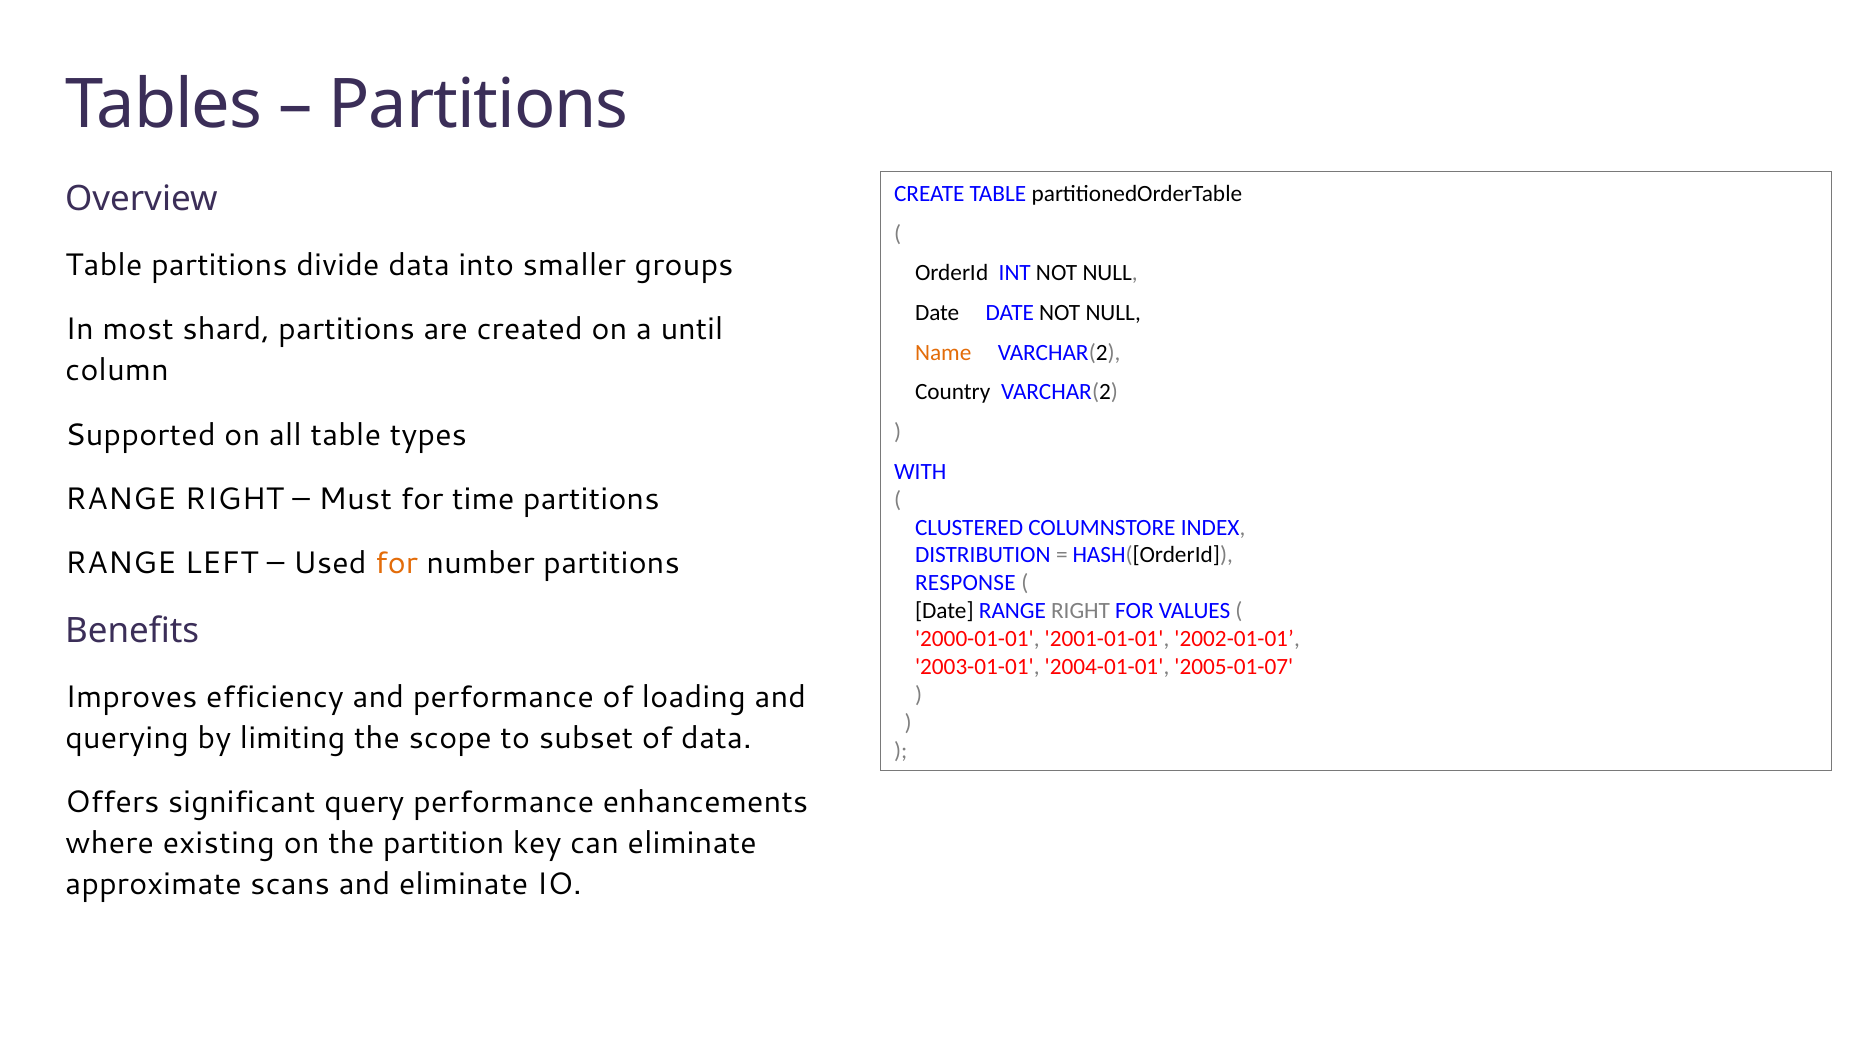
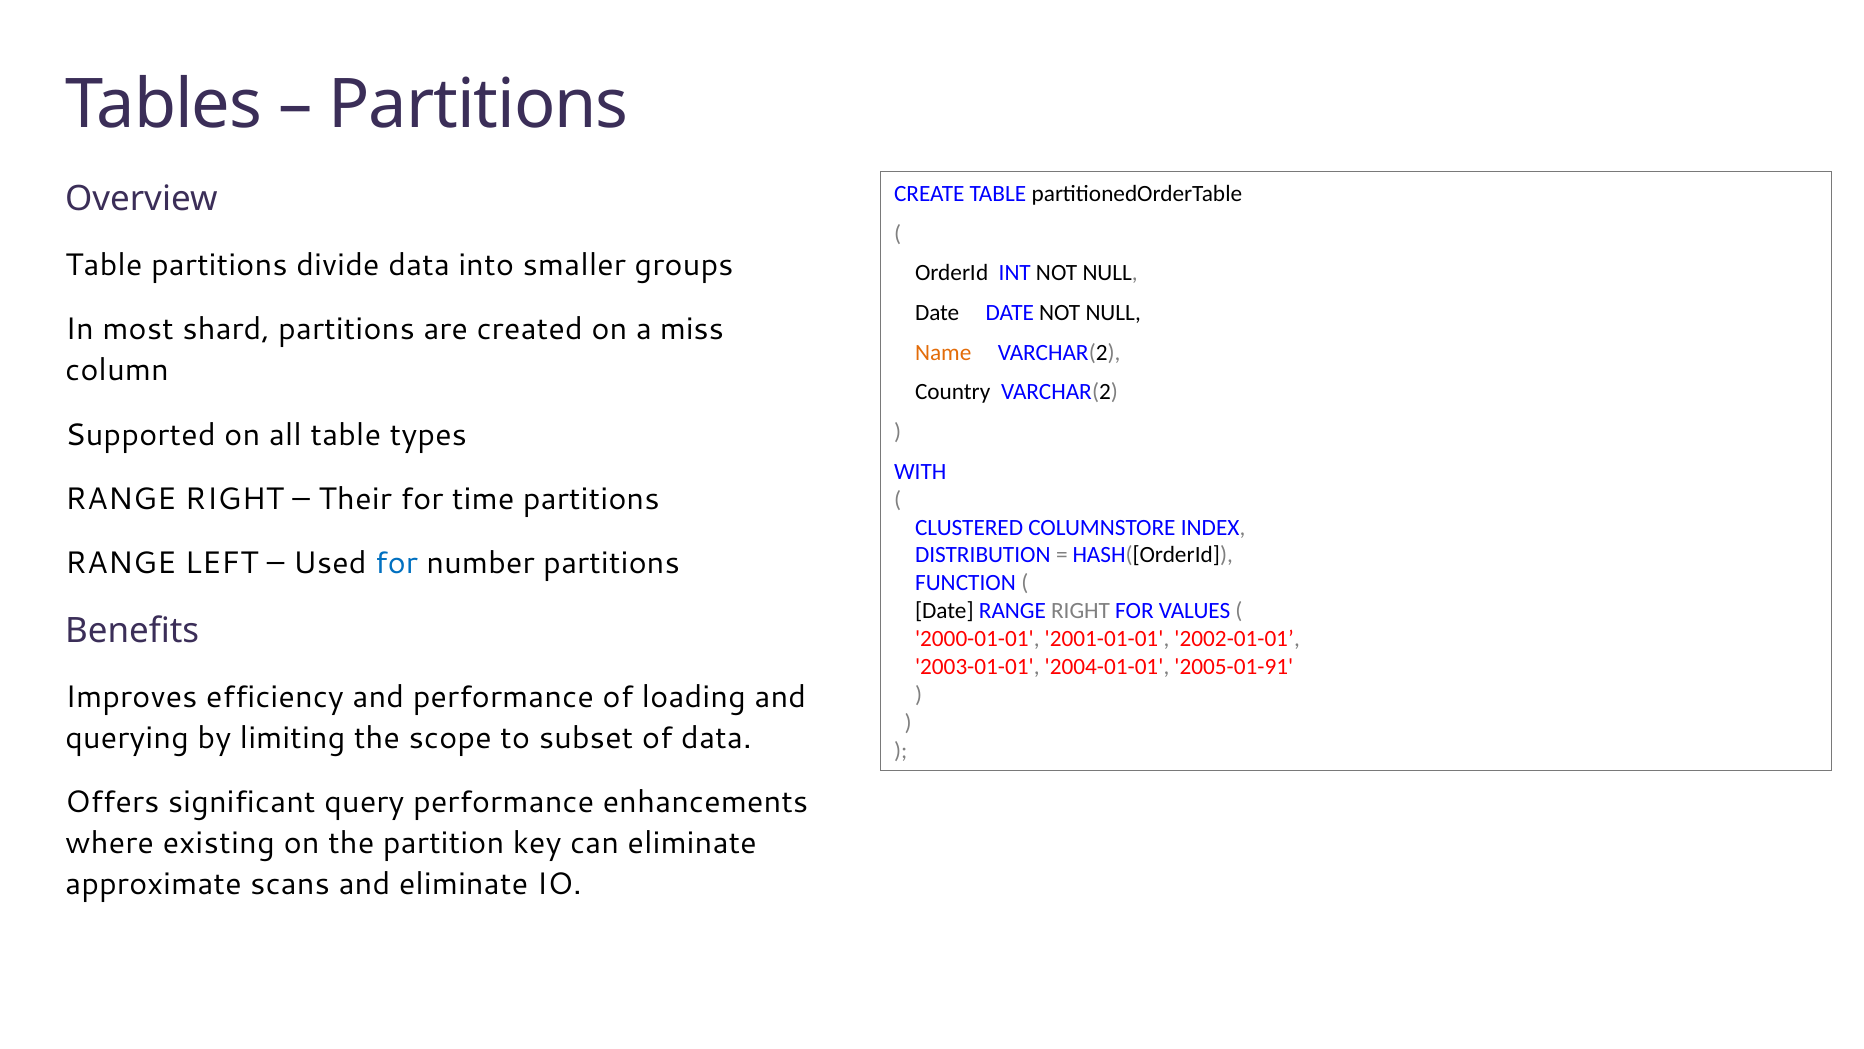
until: until -> miss
Must: Must -> Their
for at (397, 563) colour: orange -> blue
RESPONSE: RESPONSE -> FUNCTION
2005-01-07: 2005-01-07 -> 2005-01-91
